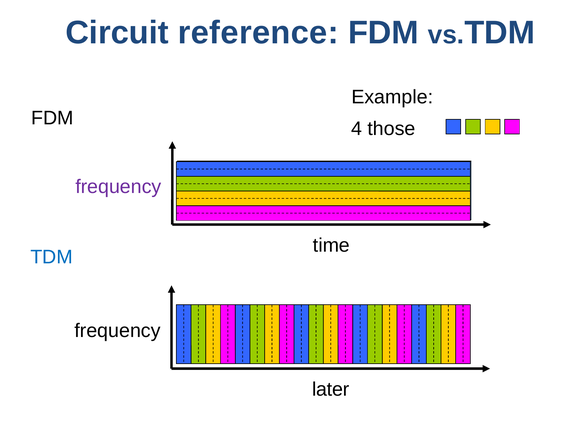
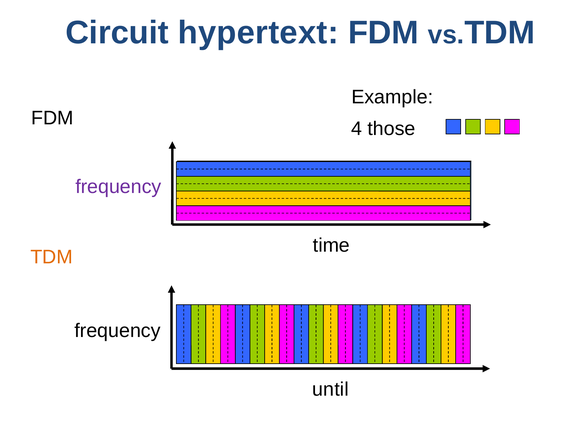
reference: reference -> hypertext
TDM at (52, 257) colour: blue -> orange
later: later -> until
